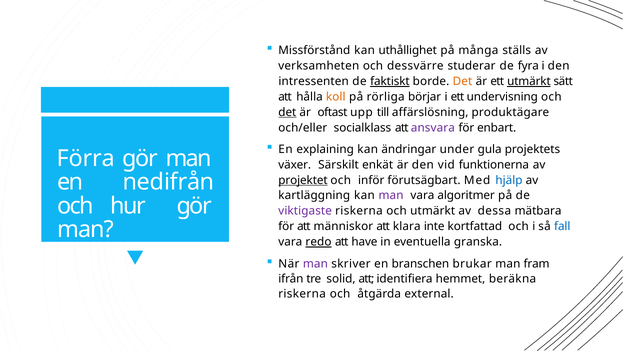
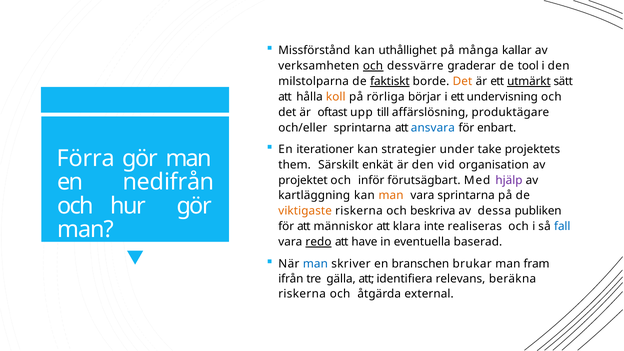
ställs: ställs -> kallar
och at (373, 66) underline: none -> present
studerar: studerar -> graderar
fyra: fyra -> tool
intressenten: intressenten -> milstolparna
det at (287, 112) underline: present -> none
och/eller socialklass: socialklass -> sprintarna
ansvara colour: purple -> blue
explaining: explaining -> iterationer
ändringar: ändringar -> strategier
gula: gula -> take
växer: växer -> them
funktionerna: funktionerna -> organisation
projektet underline: present -> none
hjälp colour: blue -> purple
man at (391, 196) colour: purple -> orange
vara algoritmer: algoritmer -> sprintarna
viktigaste colour: purple -> orange
och utmärkt: utmärkt -> beskriva
mätbara: mätbara -> publiken
kortfattad: kortfattad -> realiseras
granska: granska -> baserad
man at (315, 264) colour: purple -> blue
solid: solid -> gälla
hemmet: hemmet -> relevans
